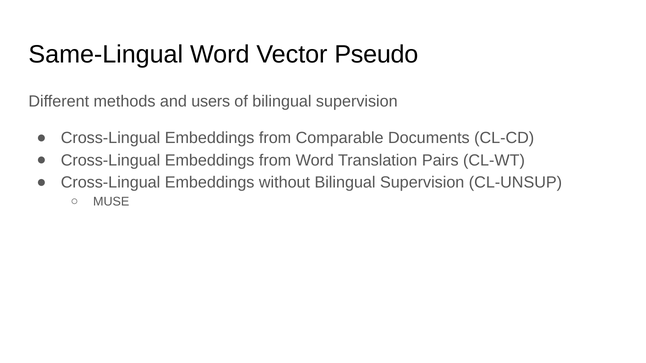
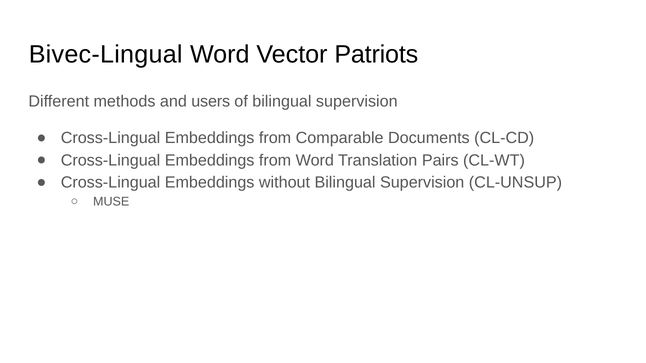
Same-Lingual: Same-Lingual -> Bivec-Lingual
Pseudo: Pseudo -> Patriots
